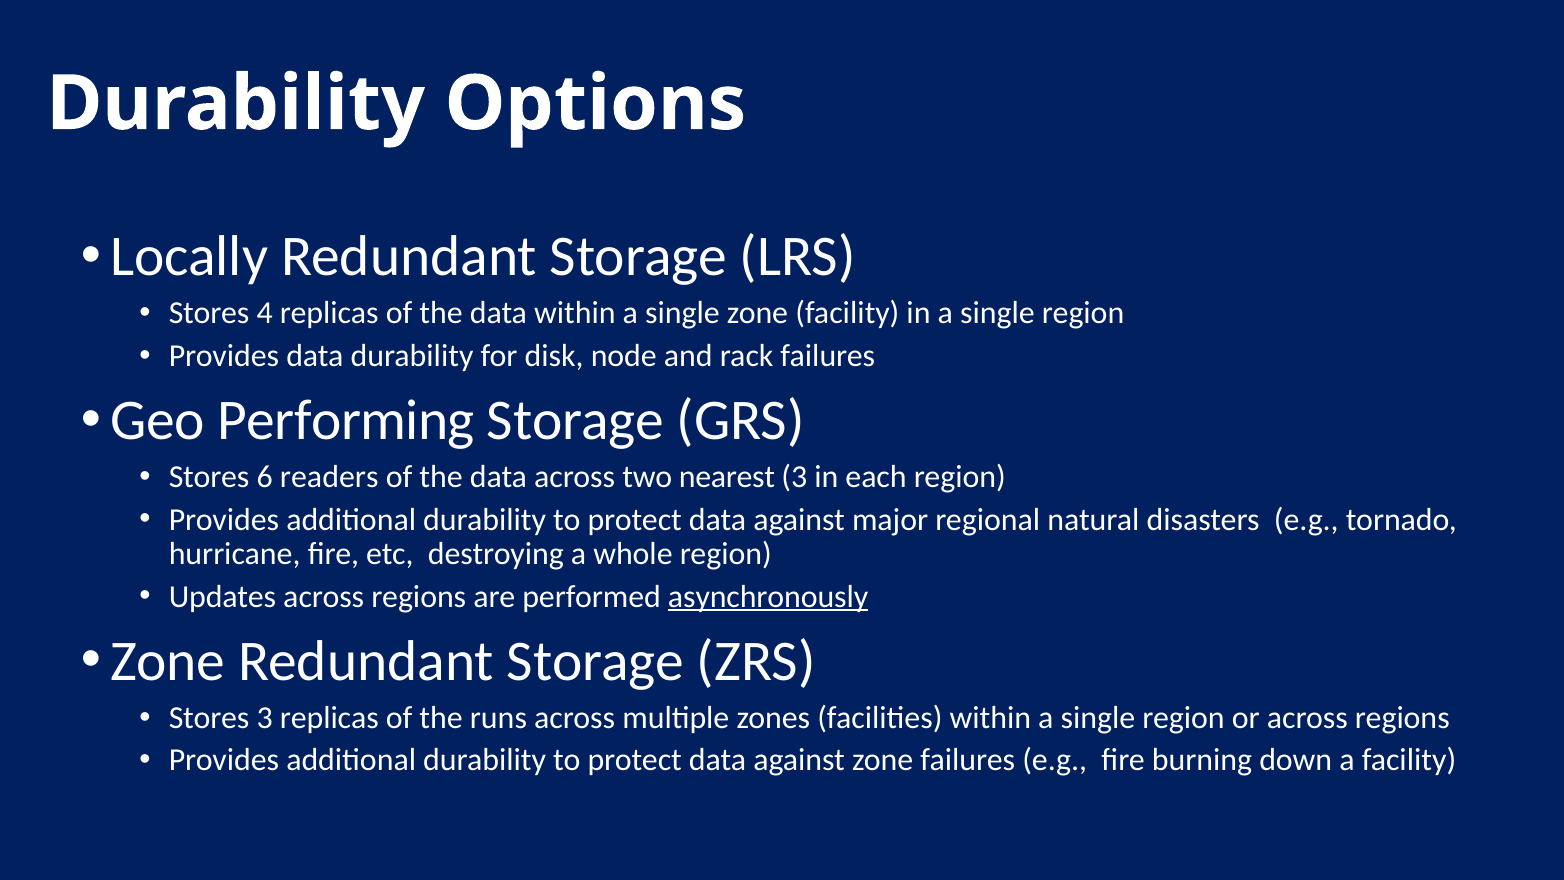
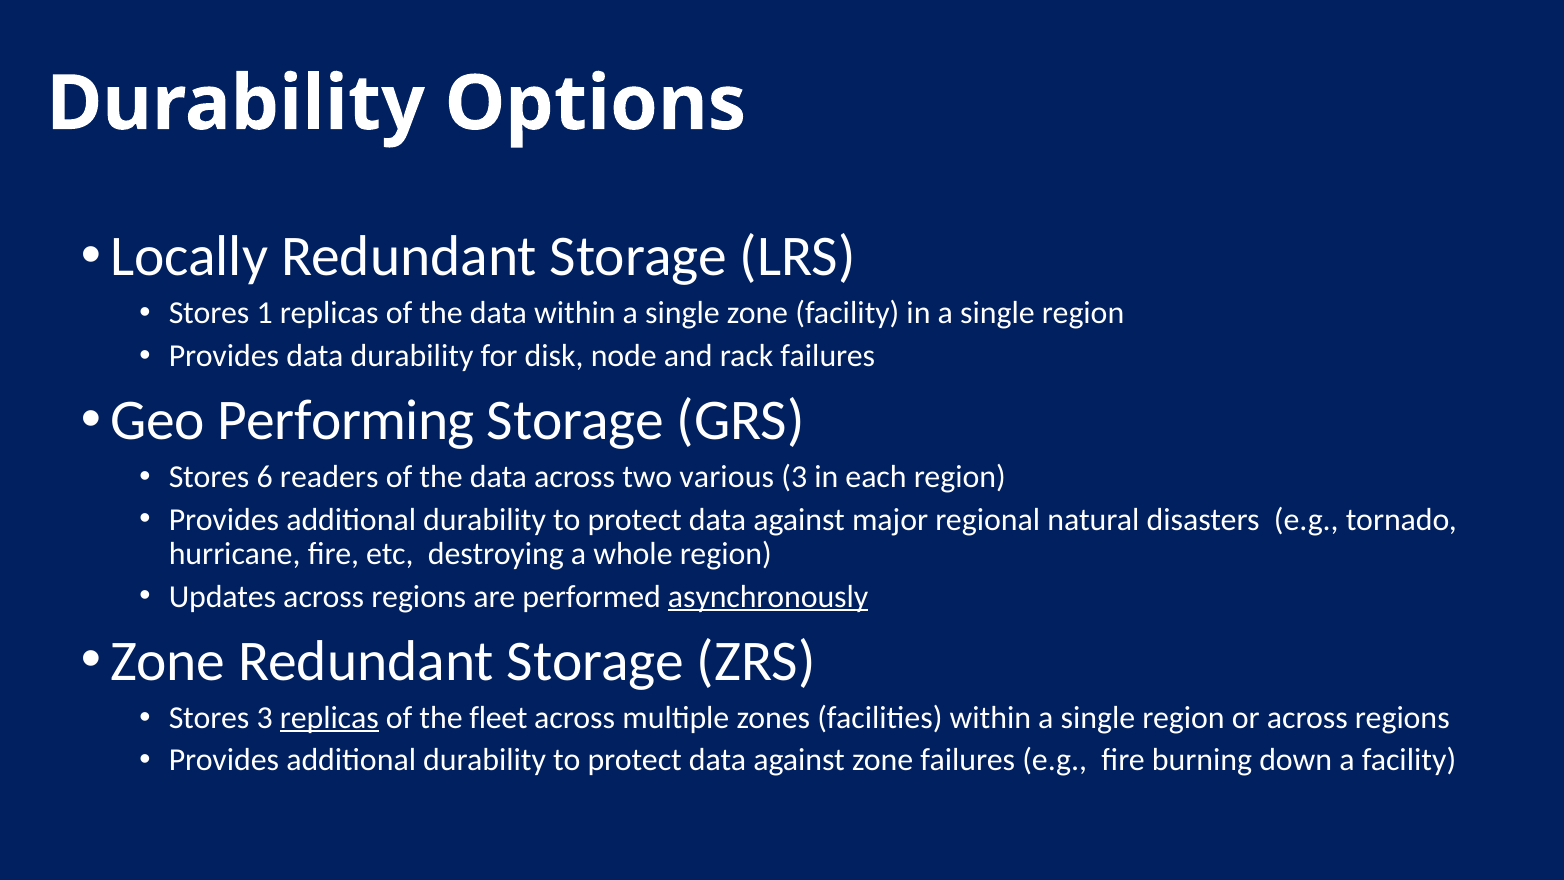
4: 4 -> 1
nearest: nearest -> various
replicas at (329, 717) underline: none -> present
runs: runs -> fleet
